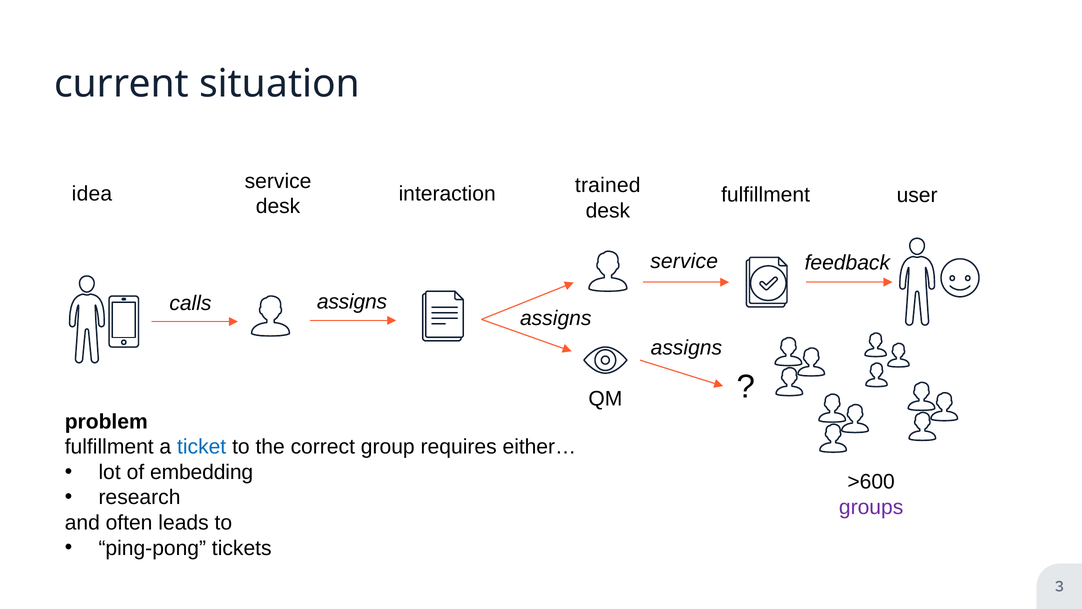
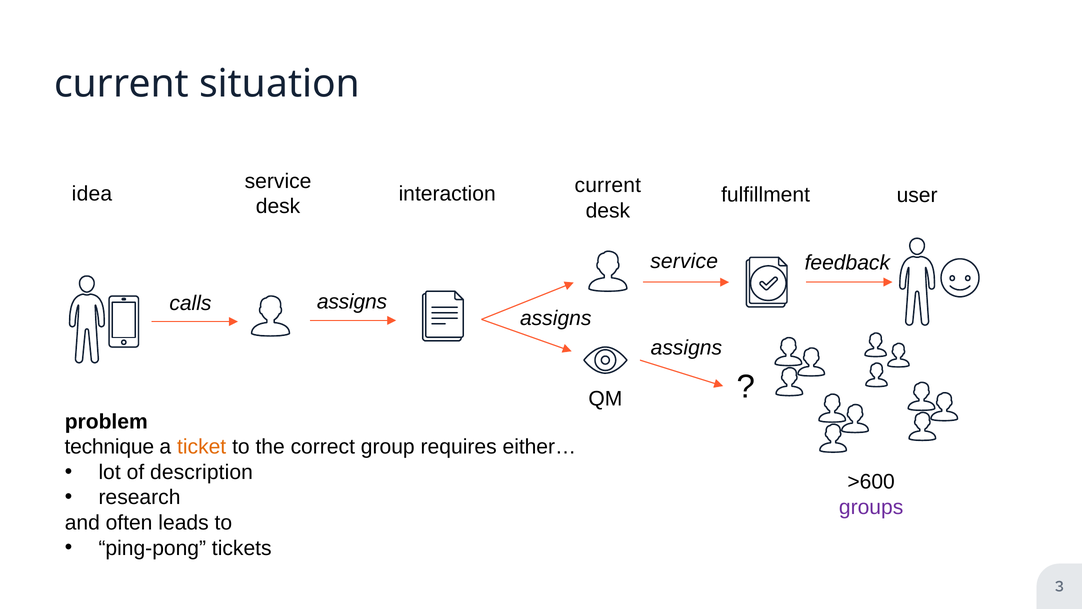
trained at (608, 185): trained -> current
fulfillment at (109, 447): fulfillment -> technique
ticket colour: blue -> orange
embedding: embedding -> description
